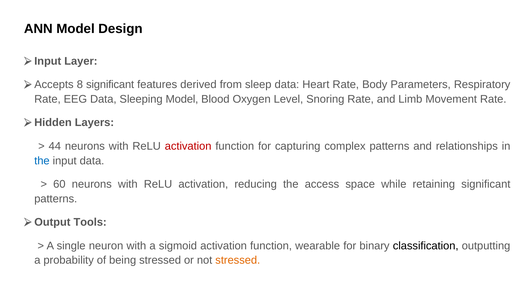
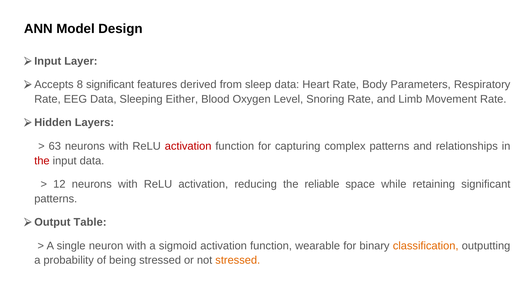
Sleeping Model: Model -> Either
44: 44 -> 63
the at (42, 161) colour: blue -> red
60: 60 -> 12
access: access -> reliable
Tools: Tools -> Table
classification colour: black -> orange
